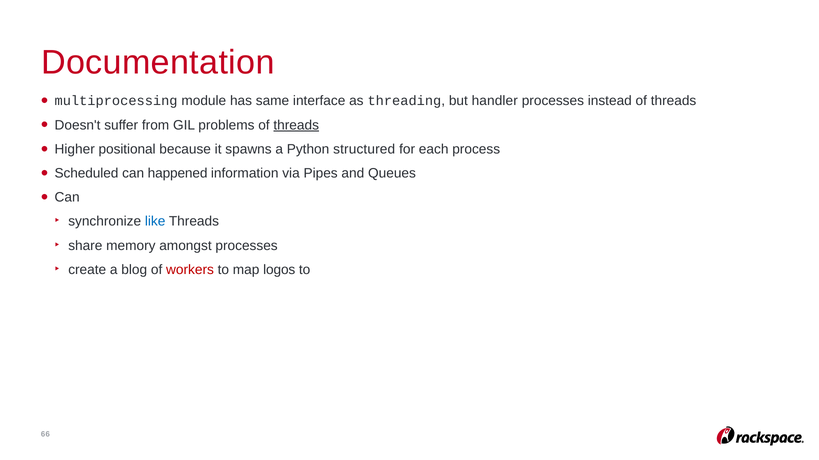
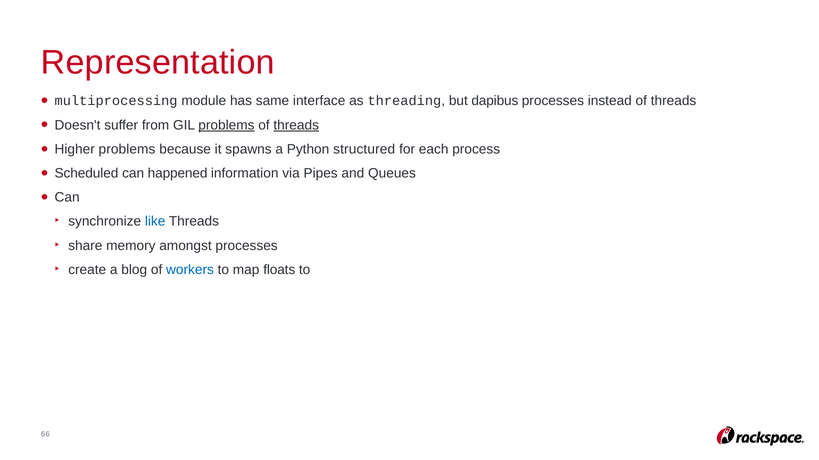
Documentation: Documentation -> Representation
handler: handler -> dapibus
problems at (226, 125) underline: none -> present
Higher positional: positional -> problems
workers colour: red -> blue
logos: logos -> floats
